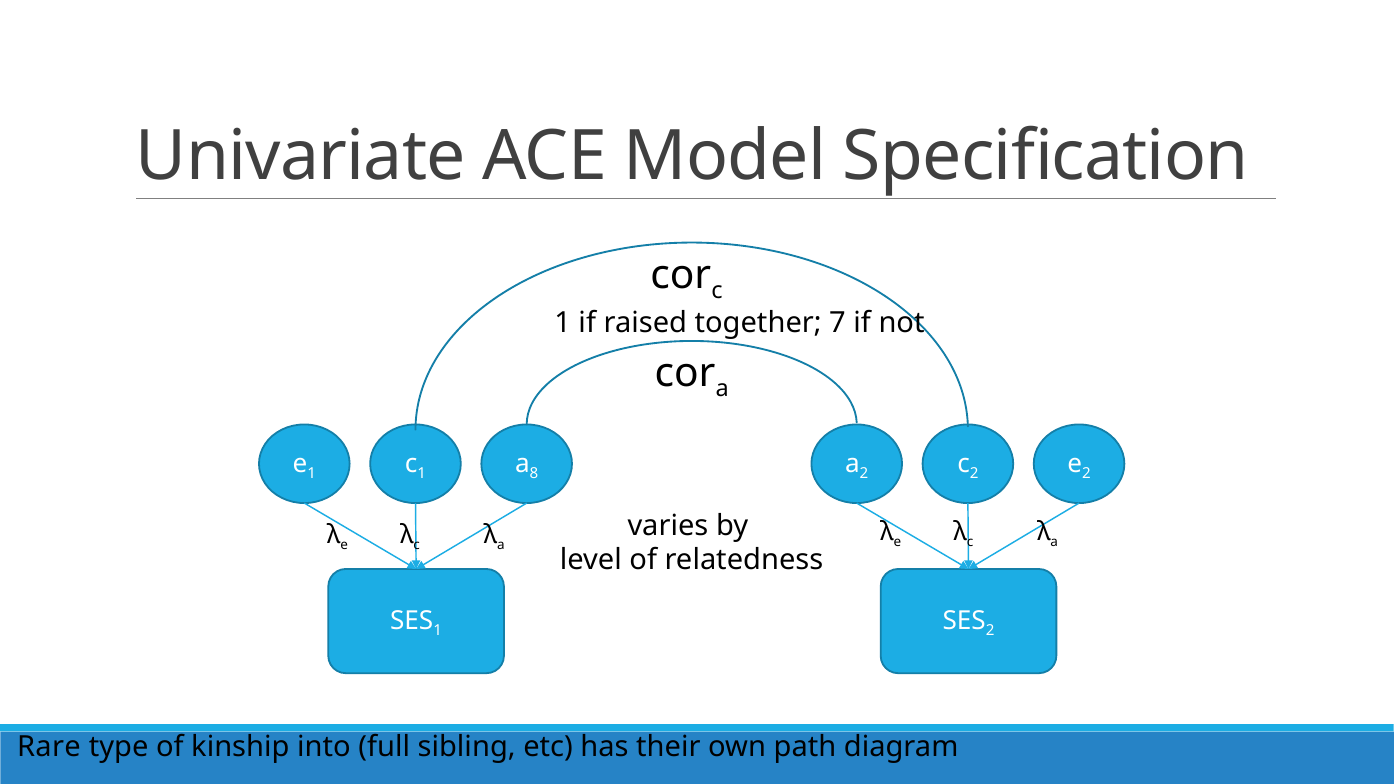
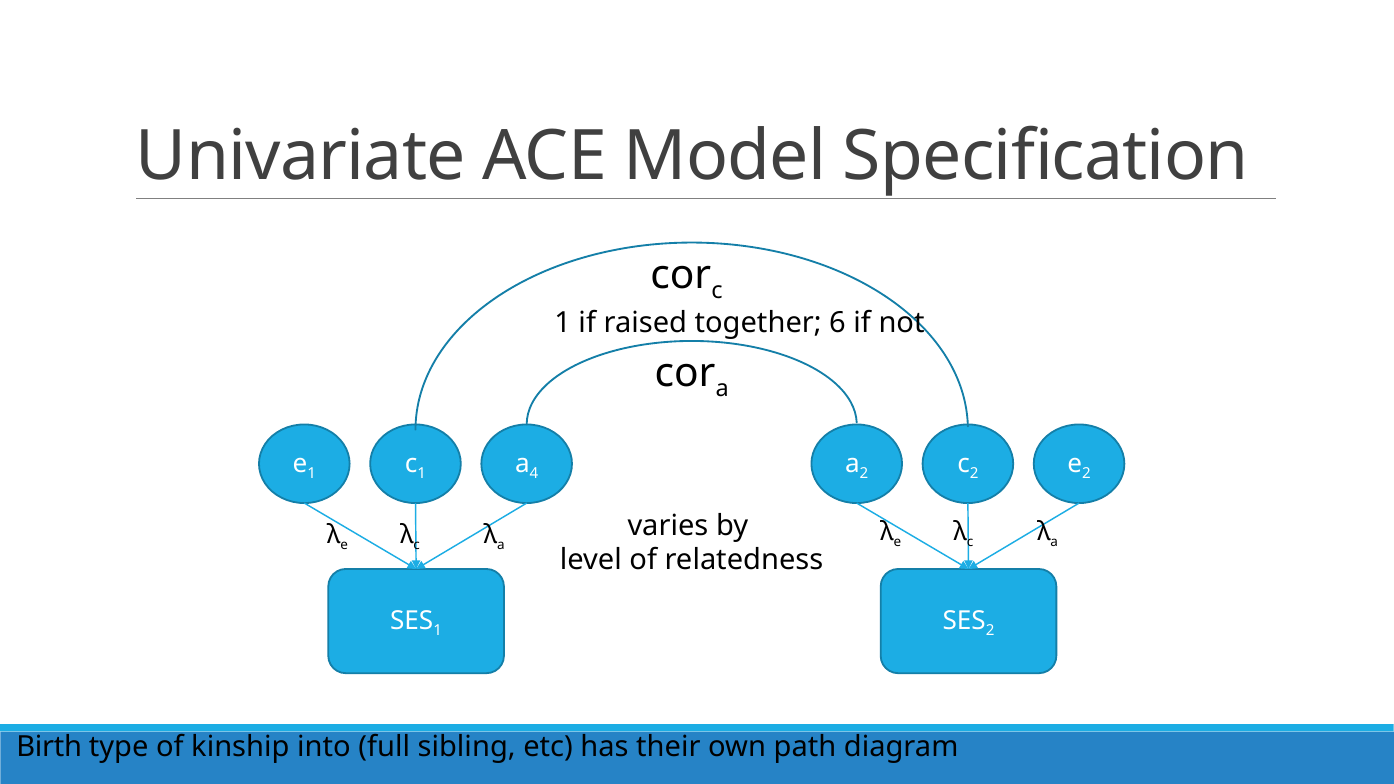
7: 7 -> 6
8: 8 -> 4
Rare: Rare -> Birth
